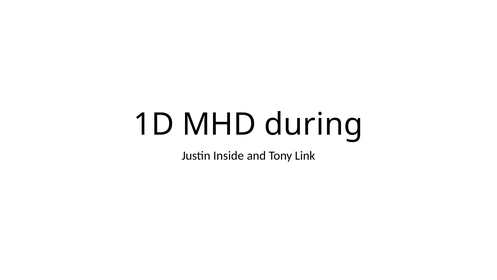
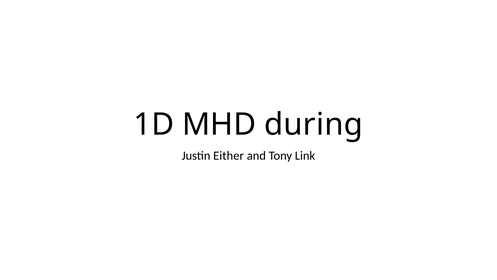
Inside: Inside -> Either
